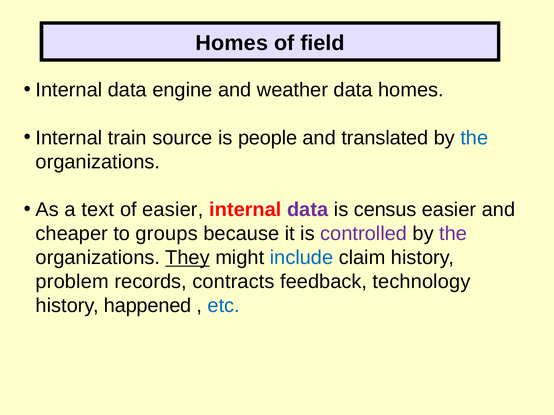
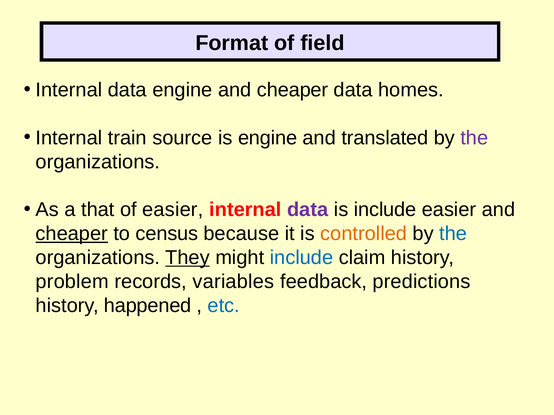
Homes at (232, 43): Homes -> Format
weather at (293, 90): weather -> cheaper
is people: people -> engine
the at (474, 138) colour: blue -> purple
text: text -> that
is census: census -> include
cheaper at (72, 234) underline: none -> present
groups: groups -> census
controlled colour: purple -> orange
the at (453, 234) colour: purple -> blue
contracts: contracts -> variables
technology: technology -> predictions
